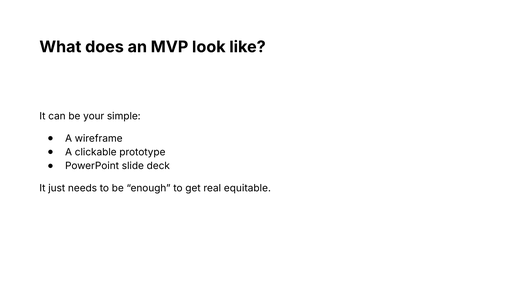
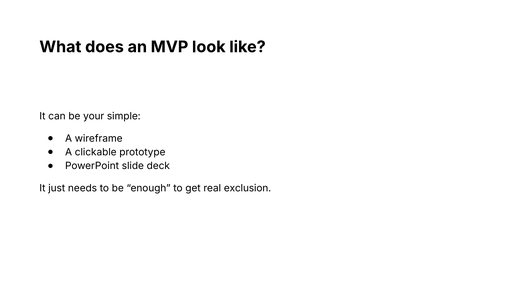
equitable: equitable -> exclusion
